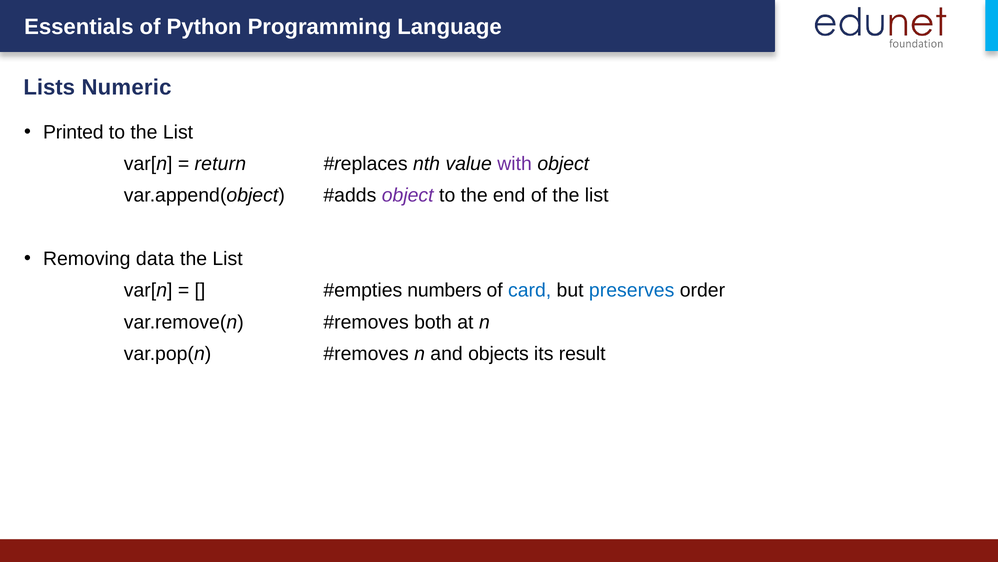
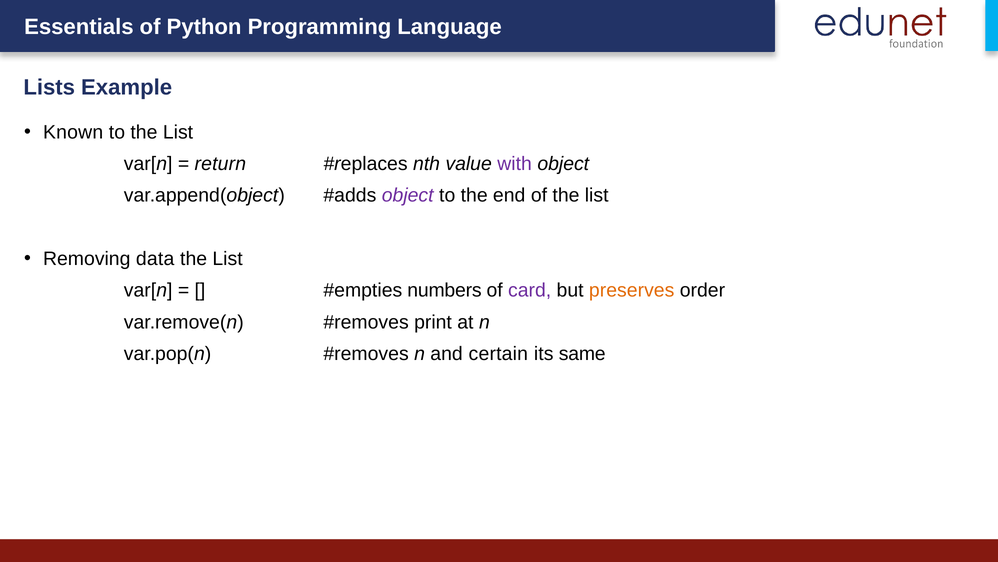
Numeric: Numeric -> Example
Printed: Printed -> Known
card colour: blue -> purple
preserves colour: blue -> orange
both: both -> print
objects: objects -> certain
result: result -> same
